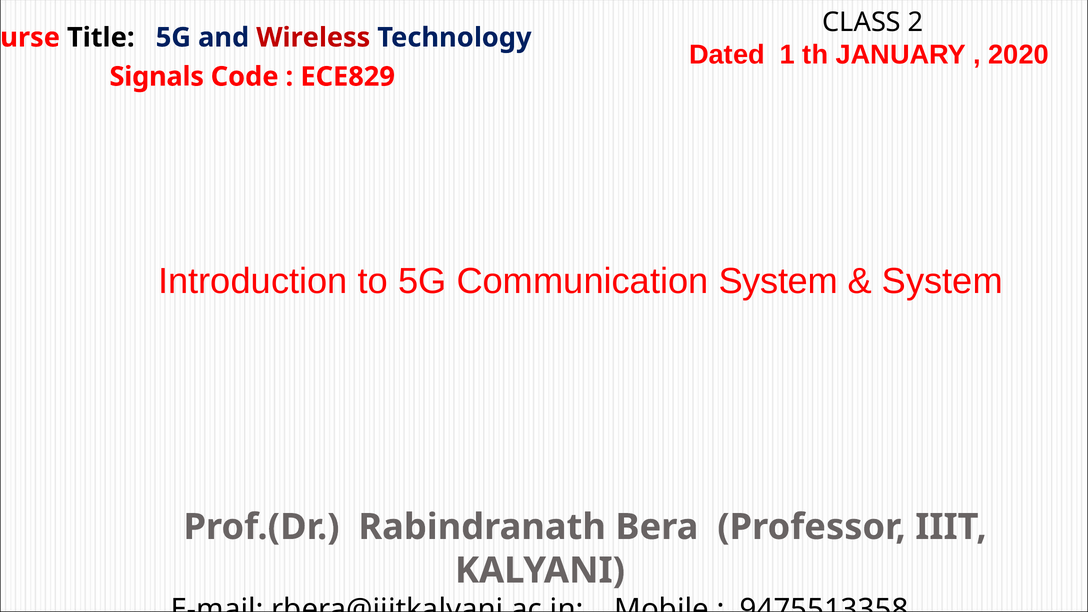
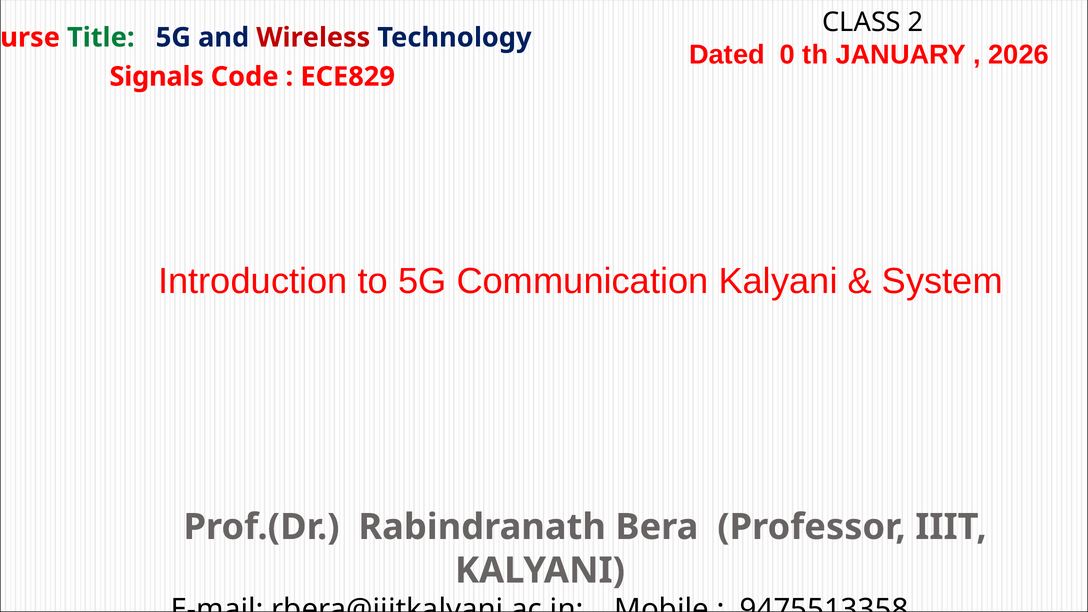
Title colour: black -> green
1: 1 -> 0
2020: 2020 -> 2026
Communication System: System -> Kalyani
